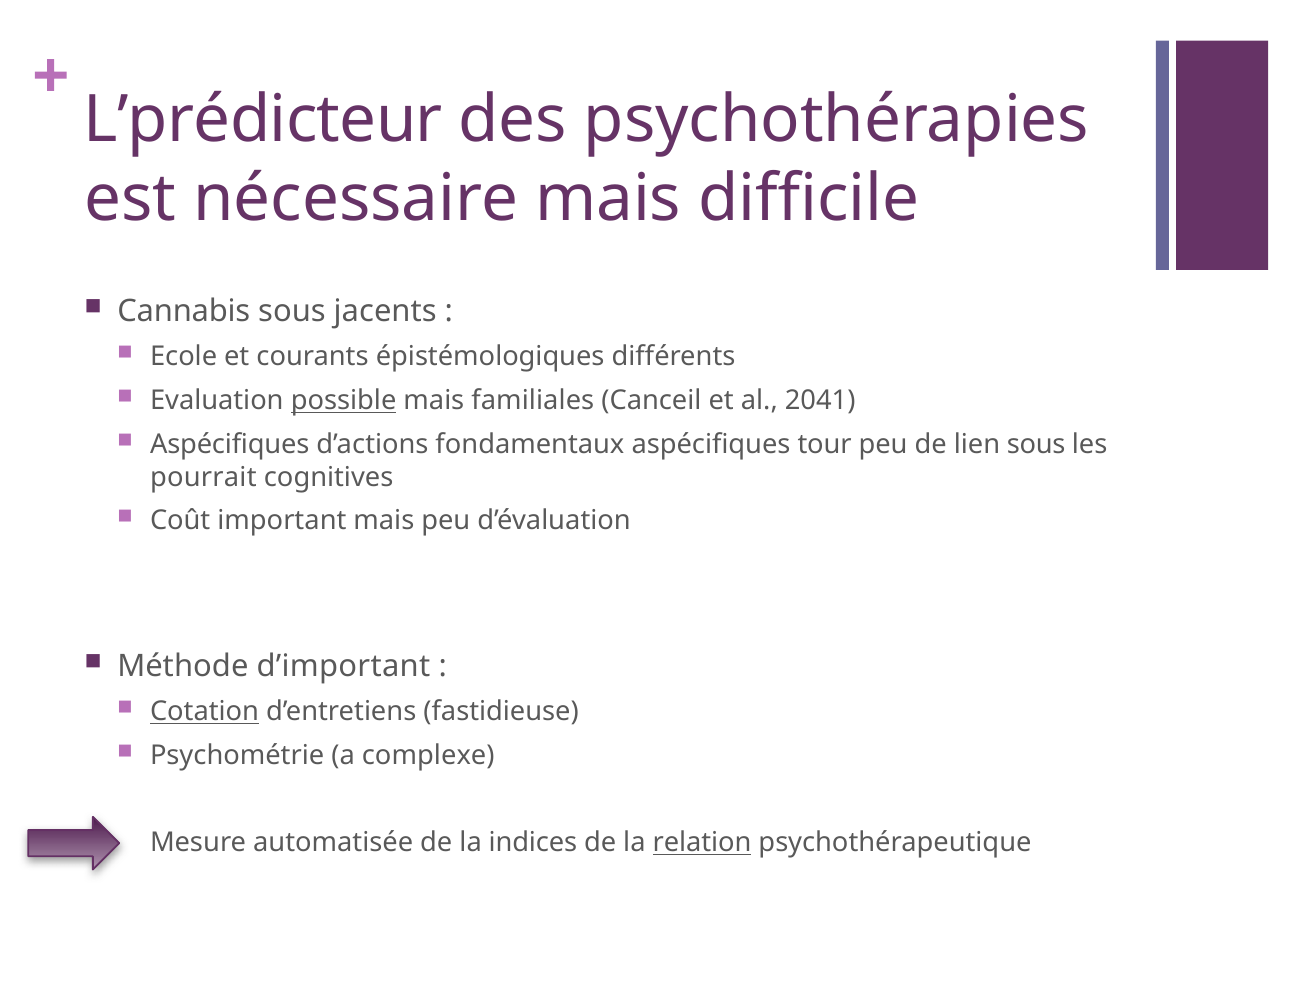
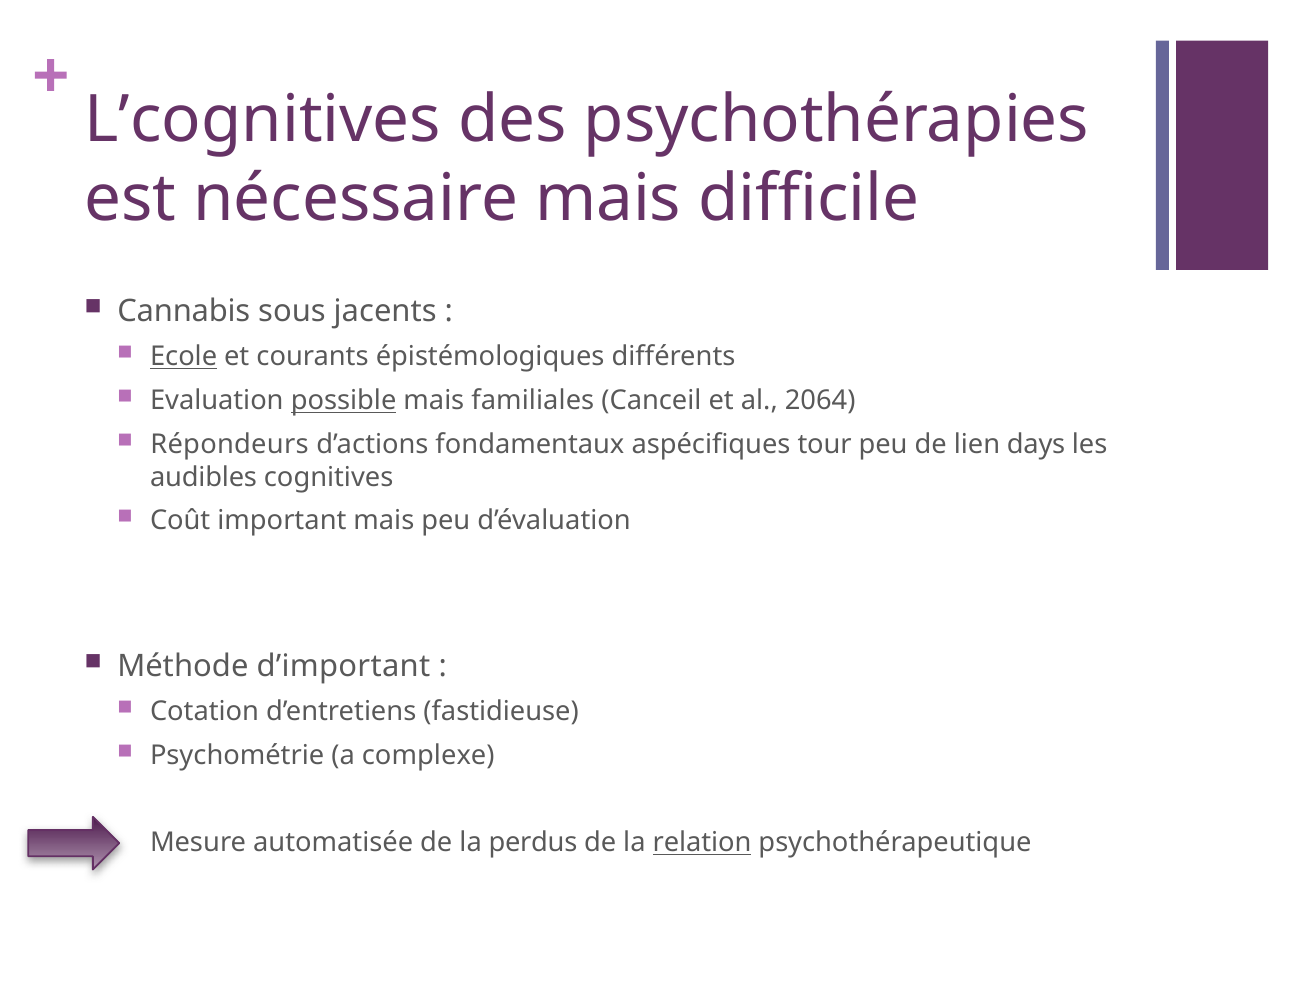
L’prédicteur: L’prédicteur -> L’cognitives
Ecole underline: none -> present
2041: 2041 -> 2064
Aspécifiques at (230, 444): Aspécifiques -> Répondeurs
lien sous: sous -> days
pourrait: pourrait -> audibles
Cotation underline: present -> none
indices: indices -> perdus
